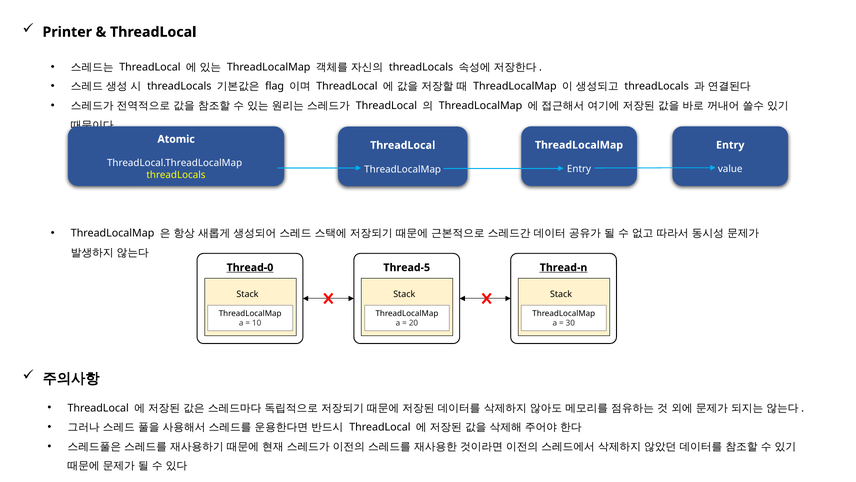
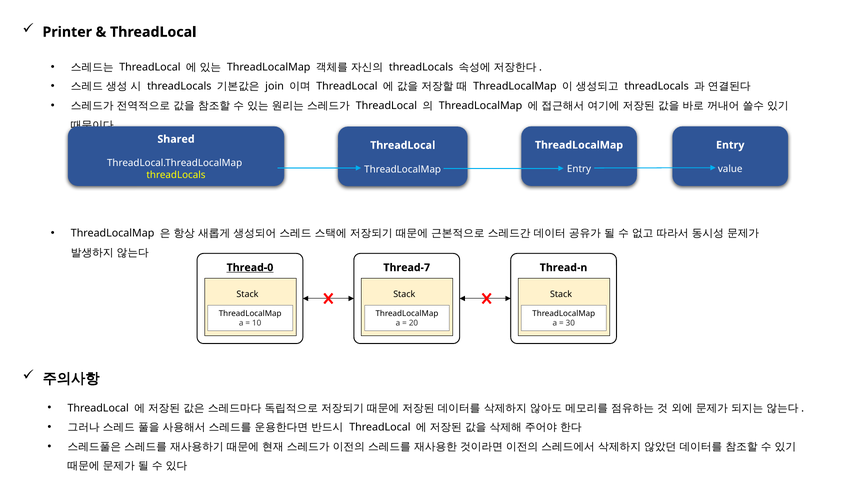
flag: flag -> join
Atomic: Atomic -> Shared
Thread-5: Thread-5 -> Thread-7
Thread-n underline: present -> none
